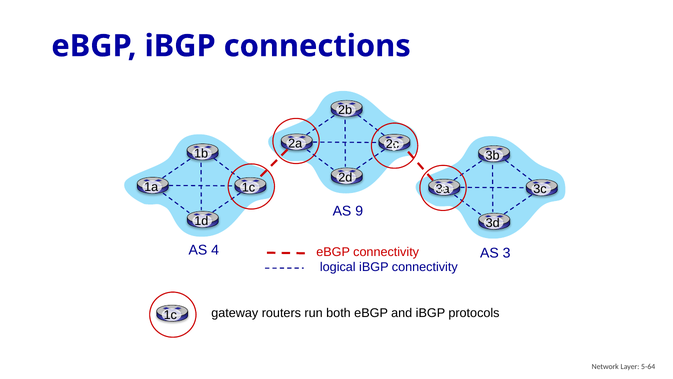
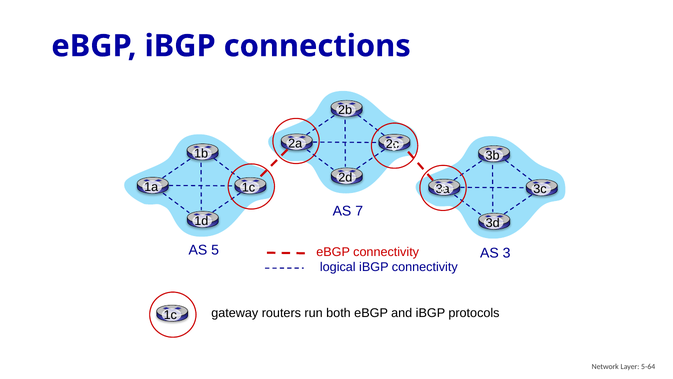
9: 9 -> 7
4: 4 -> 5
